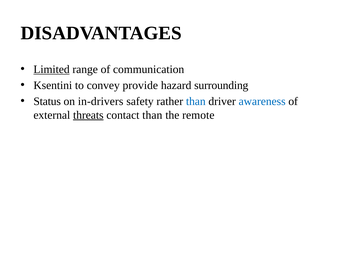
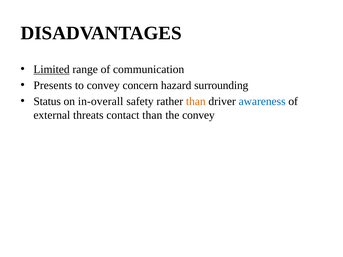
Ksentini: Ksentini -> Presents
provide: provide -> concern
in-drivers: in-drivers -> in-overall
than at (196, 101) colour: blue -> orange
threats underline: present -> none
the remote: remote -> convey
